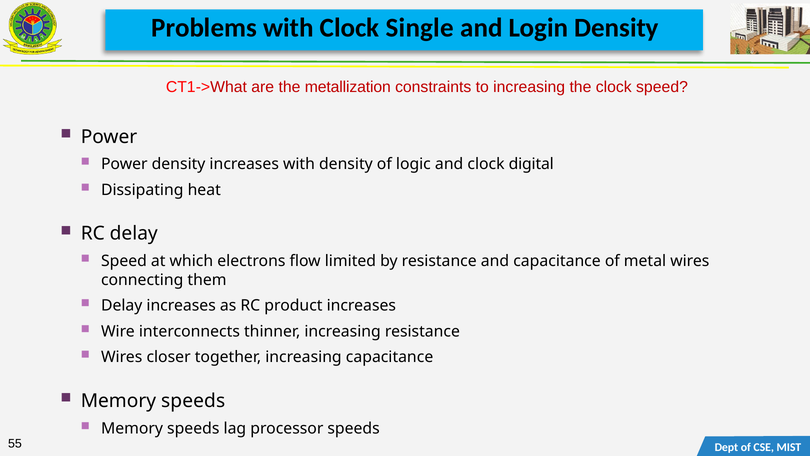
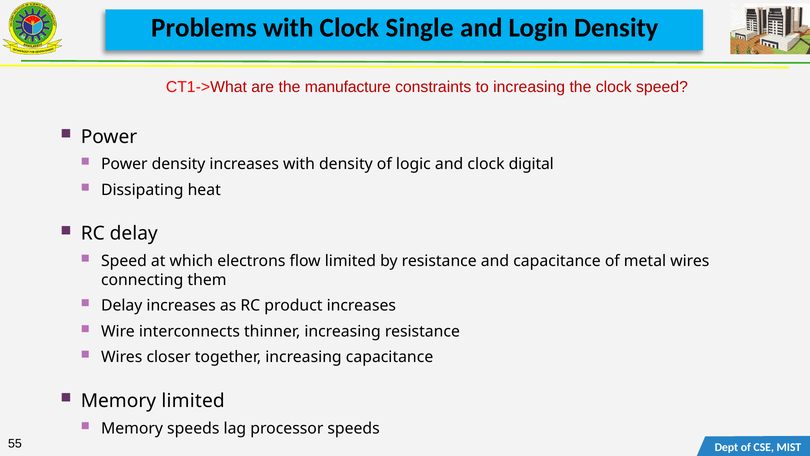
metallization: metallization -> manufacture
speeds at (193, 401): speeds -> limited
